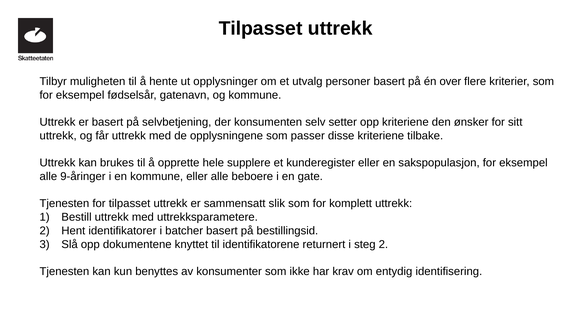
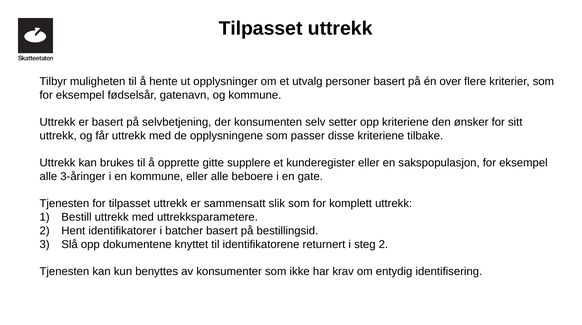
hele: hele -> gitte
9-åringer: 9-åringer -> 3-åringer
